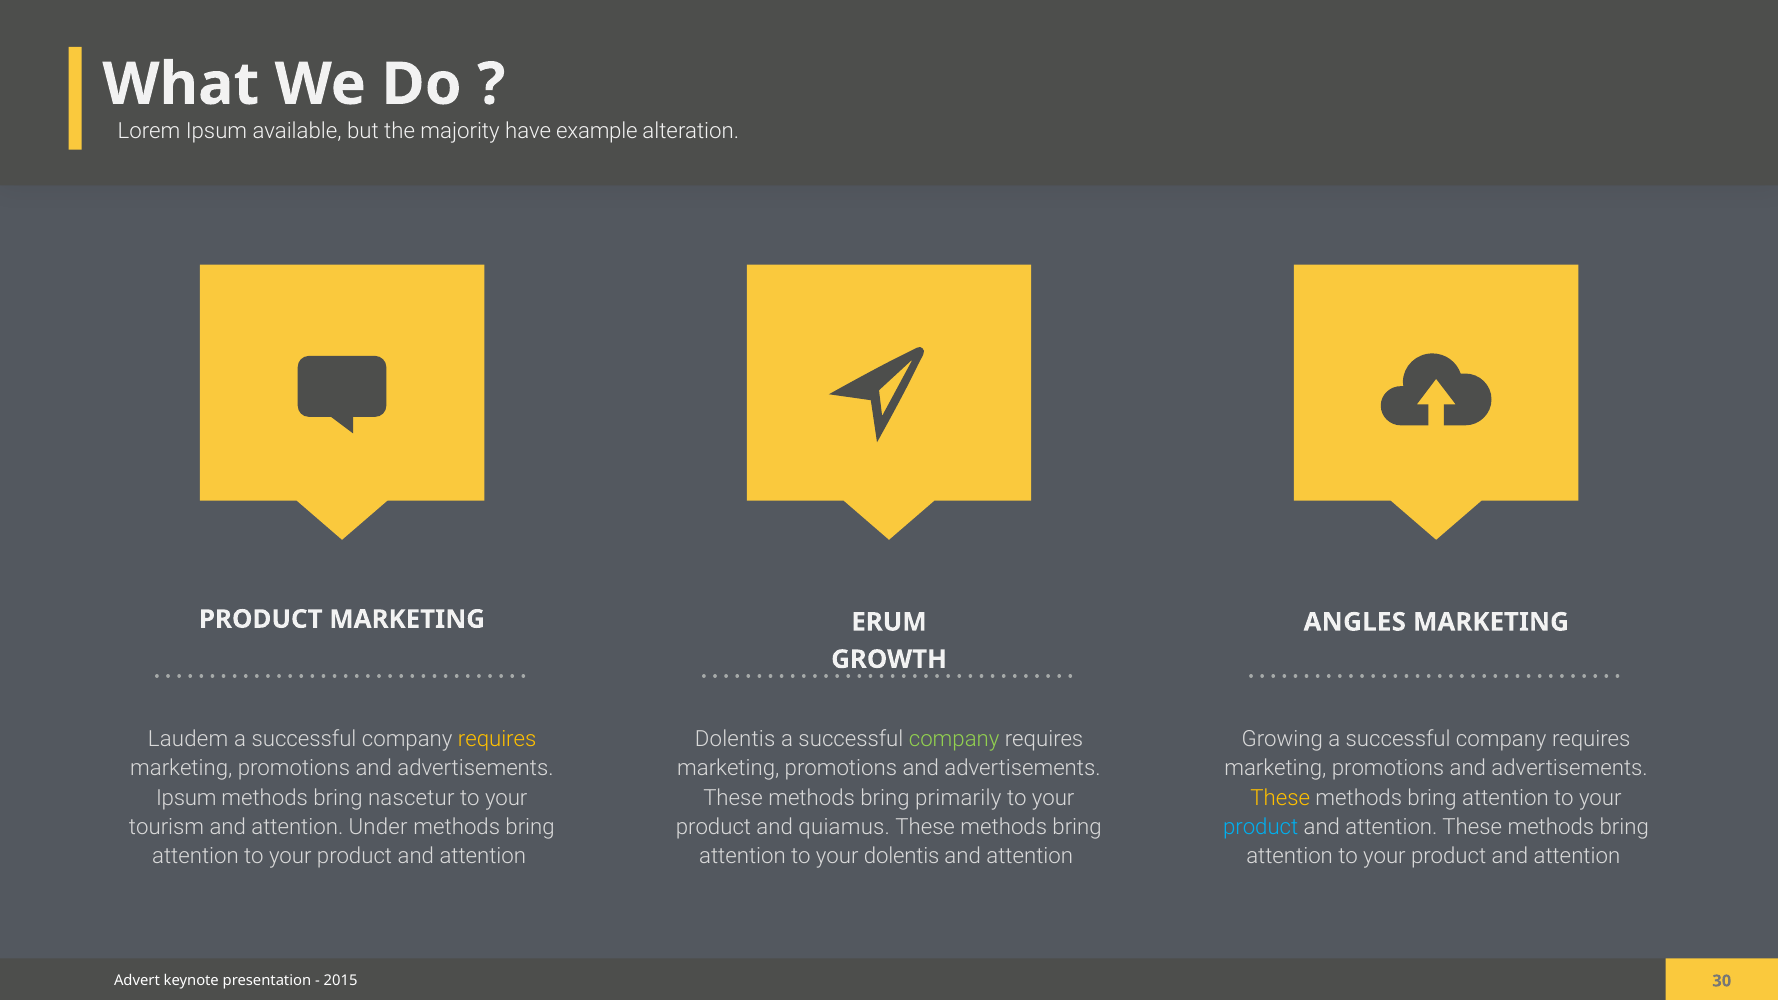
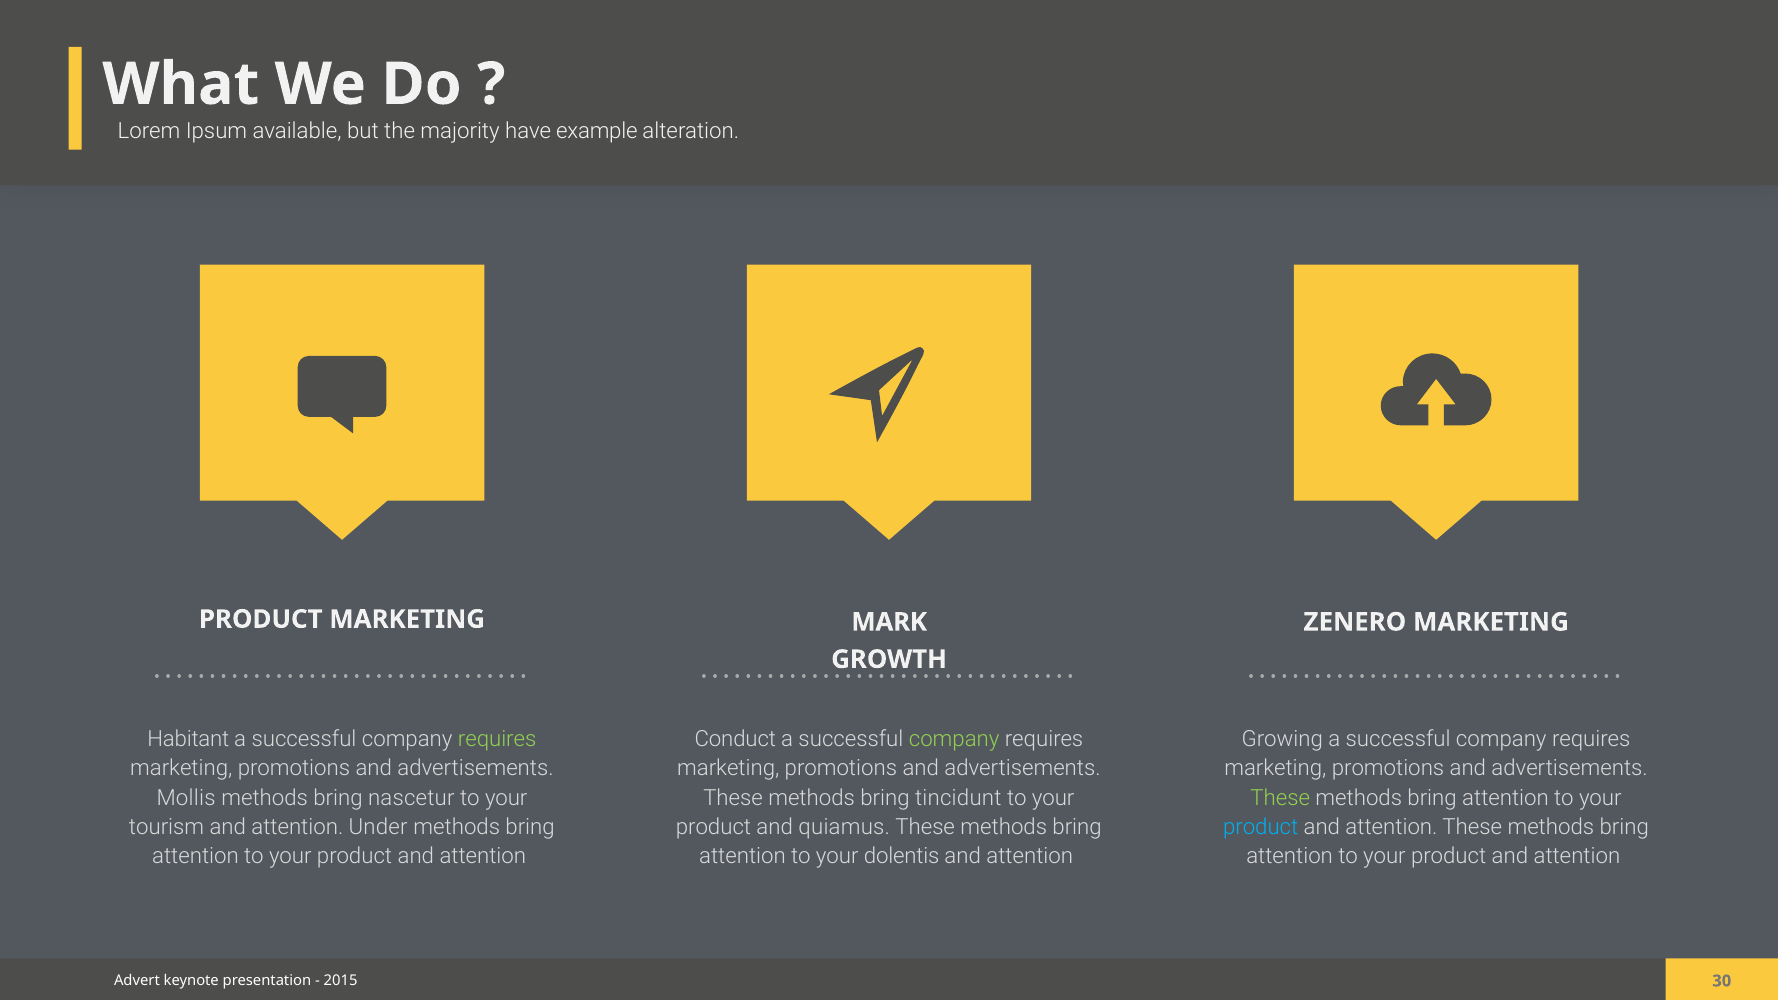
ERUM: ERUM -> MARK
ANGLES: ANGLES -> ZENERO
Laudem: Laudem -> Habitant
requires at (497, 739) colour: yellow -> light green
Dolentis at (735, 739): Dolentis -> Conduct
Ipsum at (186, 798): Ipsum -> Mollis
primarily: primarily -> tincidunt
These at (1280, 798) colour: yellow -> light green
